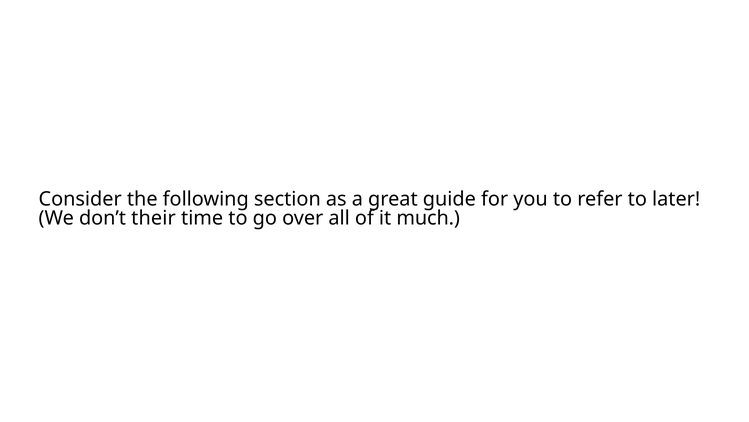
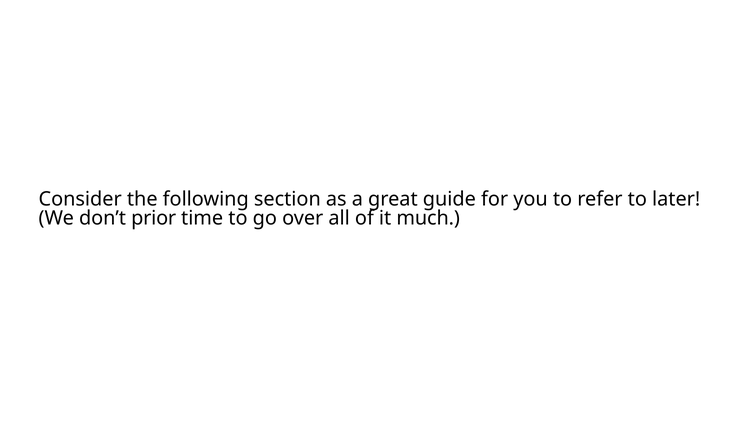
their: their -> prior
